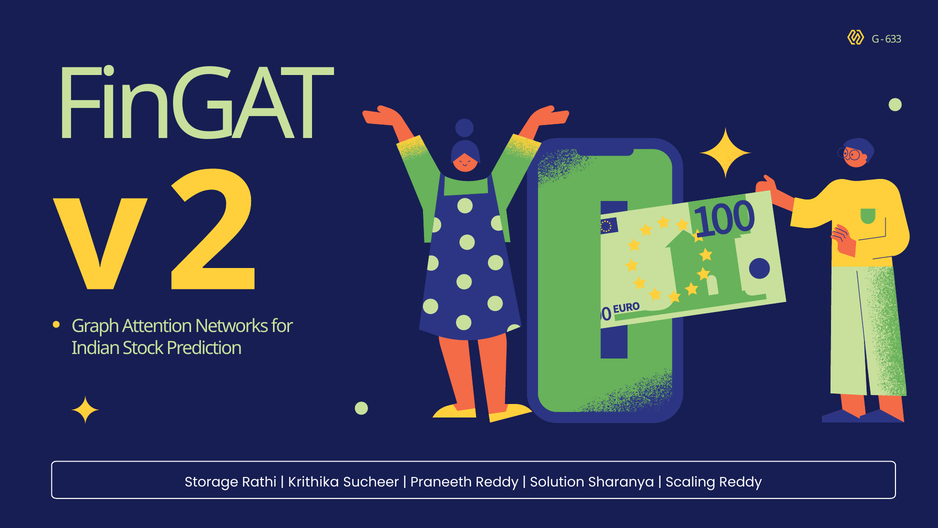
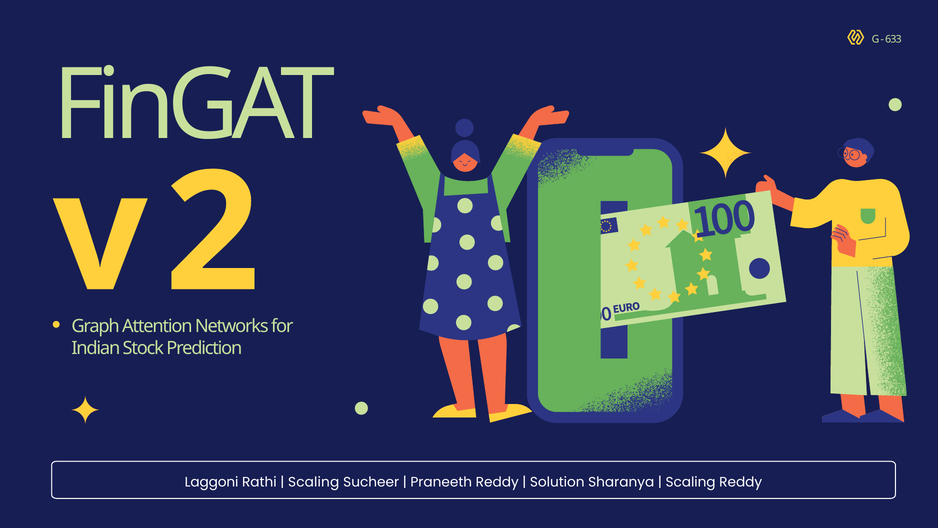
Storage: Storage -> Laggoni
Krithika at (314, 482): Krithika -> Scaling
